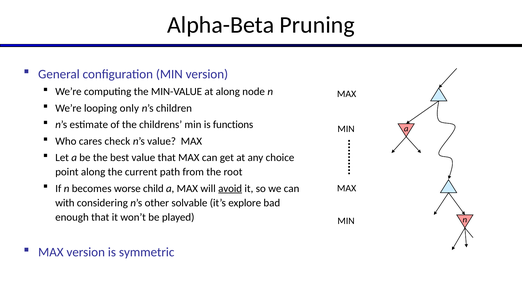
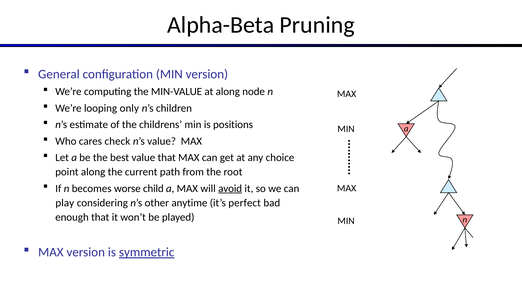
functions: functions -> positions
with: with -> play
solvable: solvable -> anytime
explore: explore -> perfect
symmetric underline: none -> present
